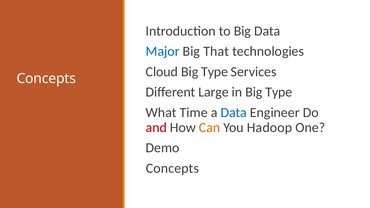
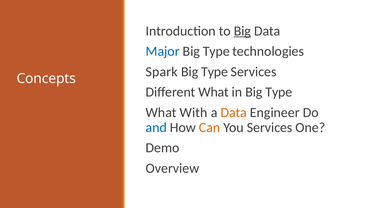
Big at (242, 31) underline: none -> present
That at (216, 51): That -> Type
Cloud: Cloud -> Spark
Different Large: Large -> What
Time: Time -> With
Data at (234, 113) colour: blue -> orange
and colour: red -> blue
You Hadoop: Hadoop -> Services
Concepts at (172, 168): Concepts -> Overview
